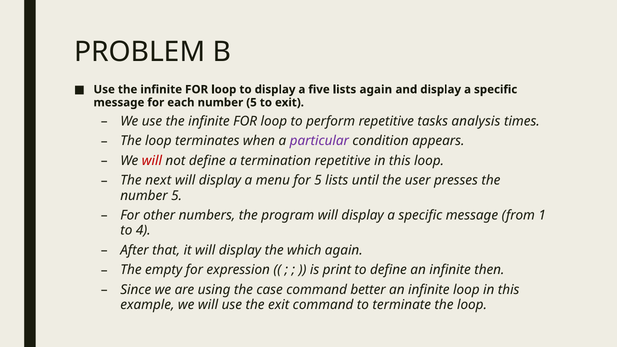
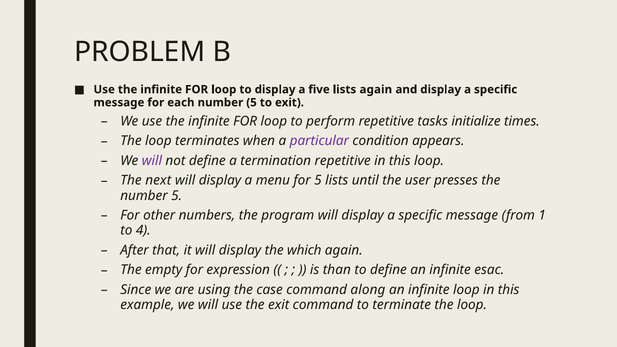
analysis: analysis -> initialize
will at (152, 161) colour: red -> purple
print: print -> than
then: then -> esac
better: better -> along
